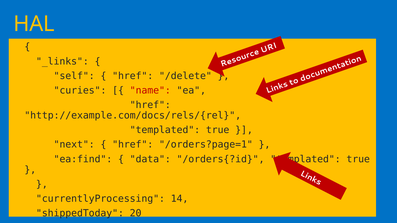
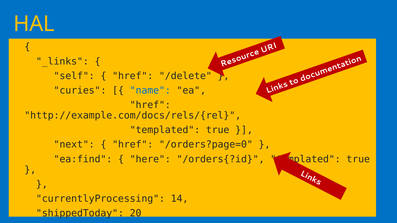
name colour: red -> blue
/orders?page=1: /orders?page=1 -> /orders?page=0
data: data -> here
